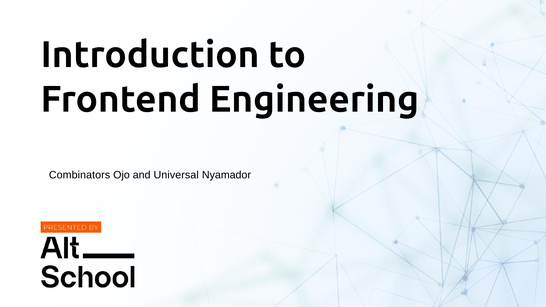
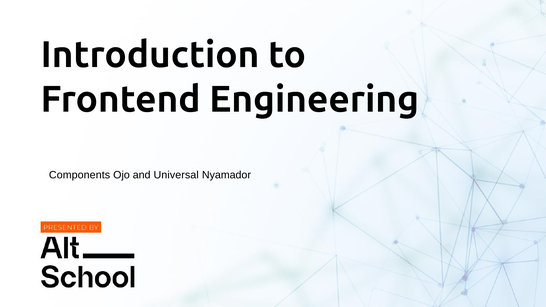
Combinators: Combinators -> Components
